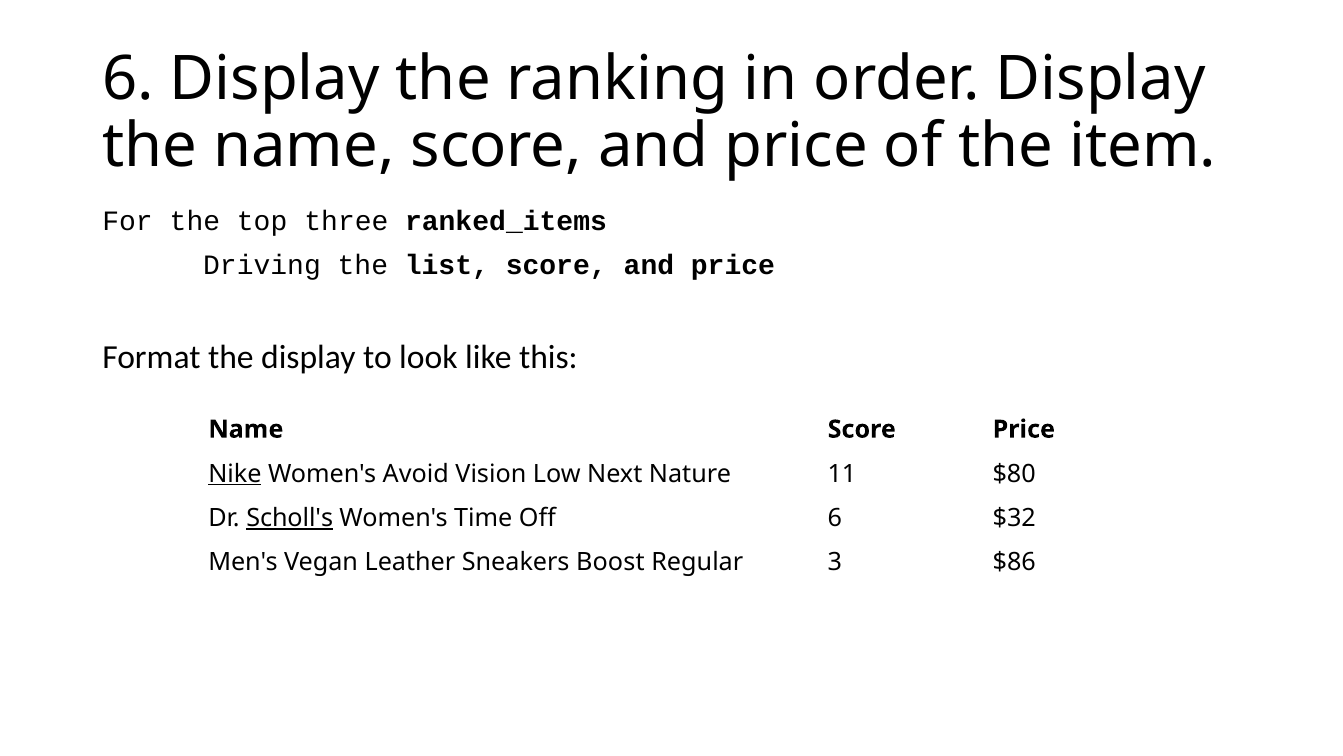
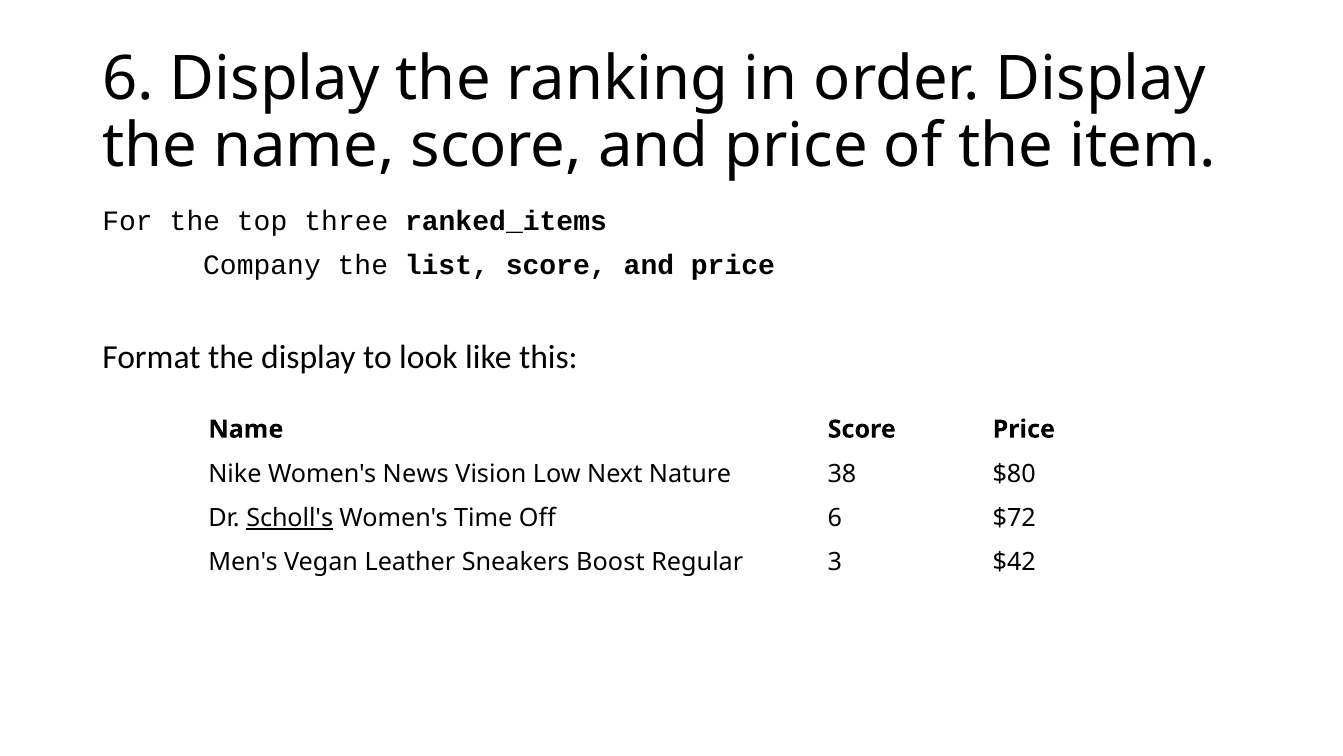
Driving: Driving -> Company
Nike underline: present -> none
Avoid: Avoid -> News
11: 11 -> 38
$32: $32 -> $72
$86: $86 -> $42
